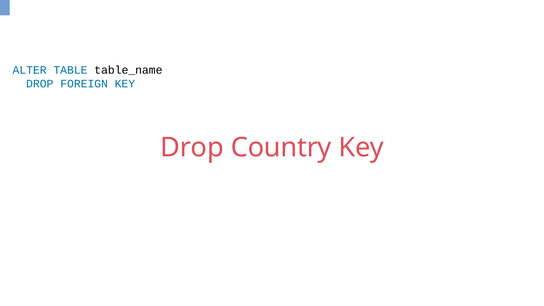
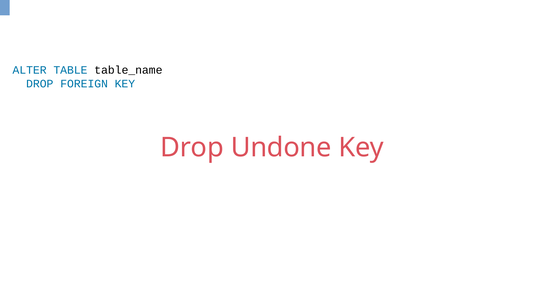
Country: Country -> Undone
